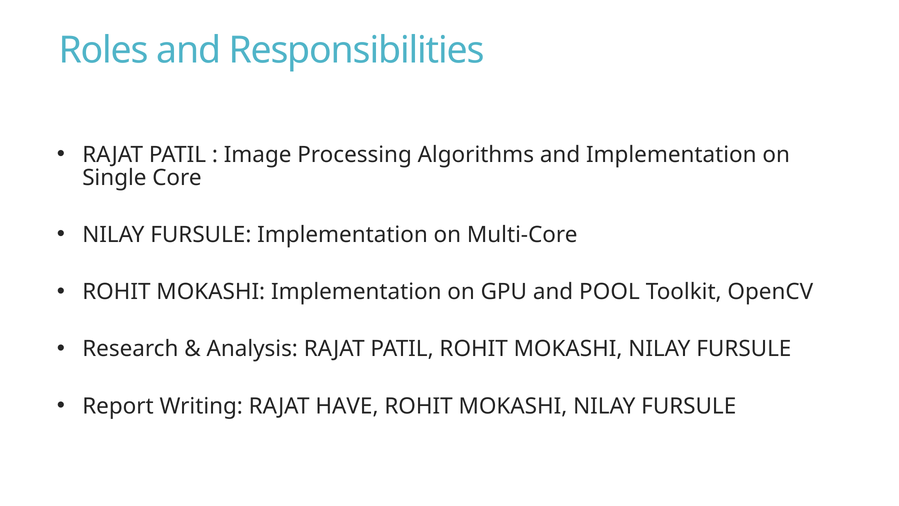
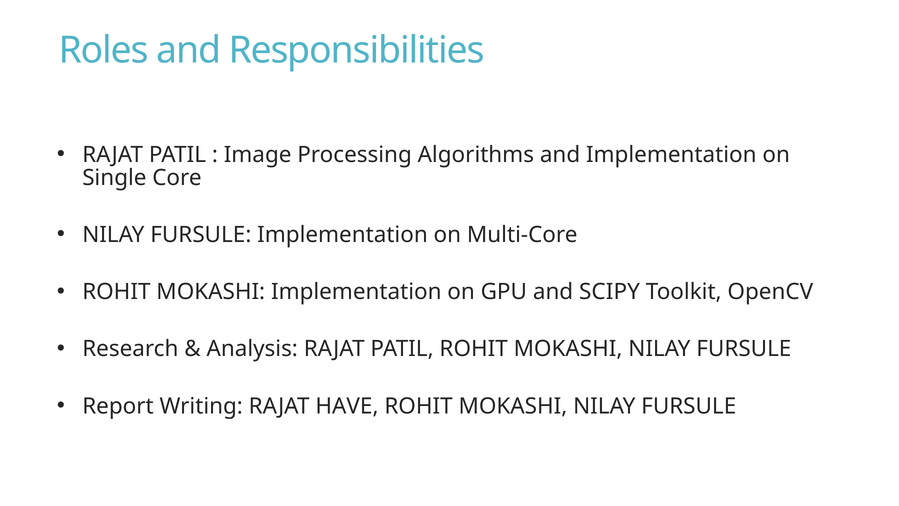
POOL: POOL -> SCIPY
